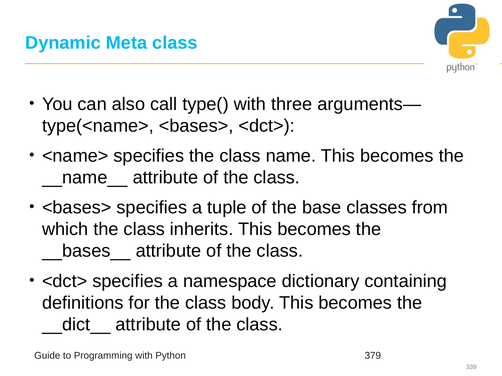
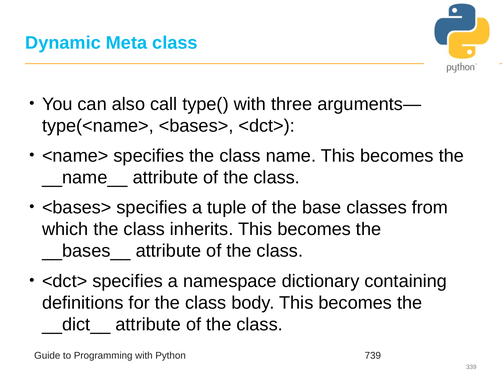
379: 379 -> 739
